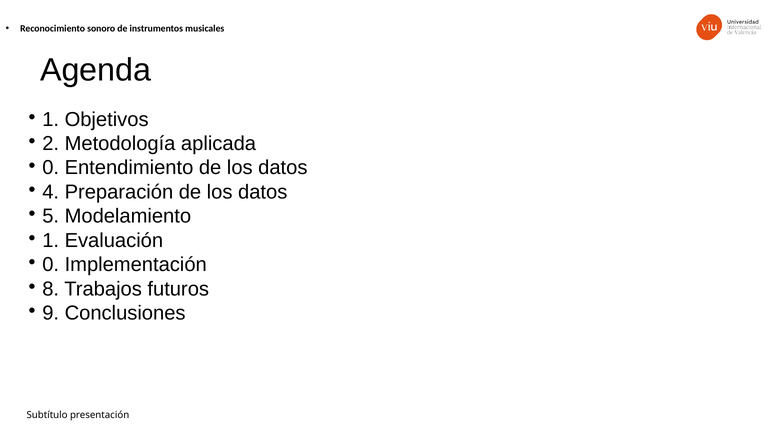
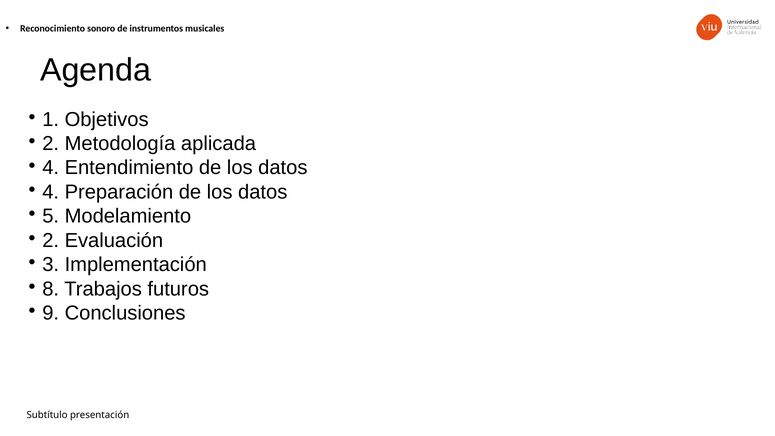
0 at (51, 168): 0 -> 4
1 at (51, 240): 1 -> 2
0 at (51, 265): 0 -> 3
